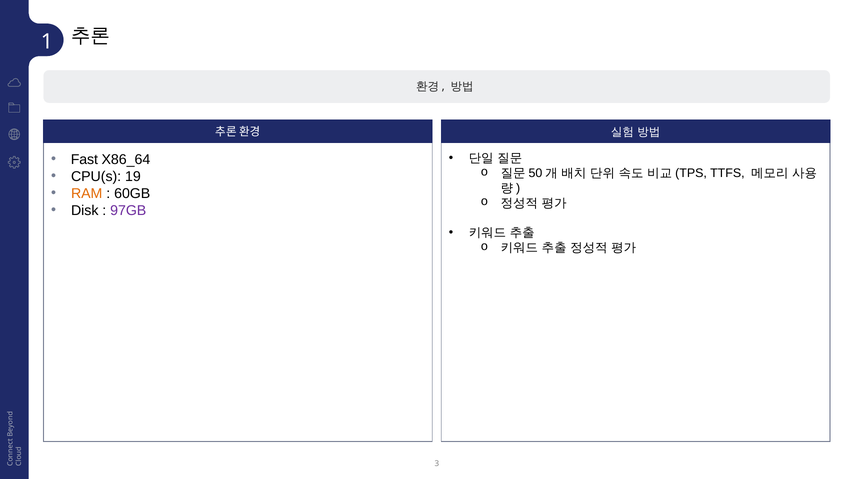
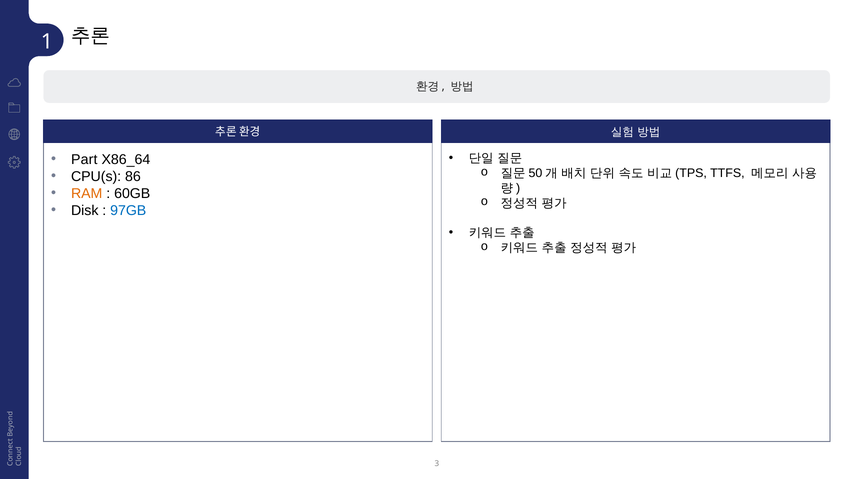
Fast: Fast -> Part
19: 19 -> 86
97GB colour: purple -> blue
